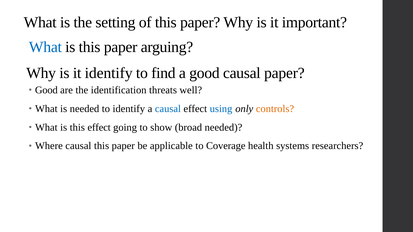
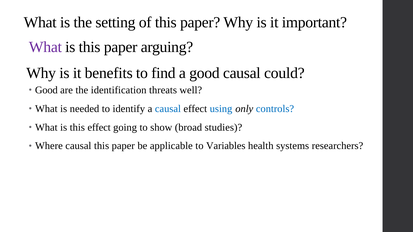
What at (45, 47) colour: blue -> purple
it identify: identify -> benefits
causal paper: paper -> could
controls colour: orange -> blue
broad needed: needed -> studies
Coverage: Coverage -> Variables
